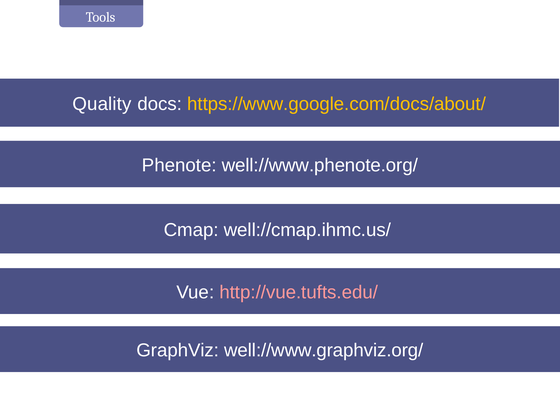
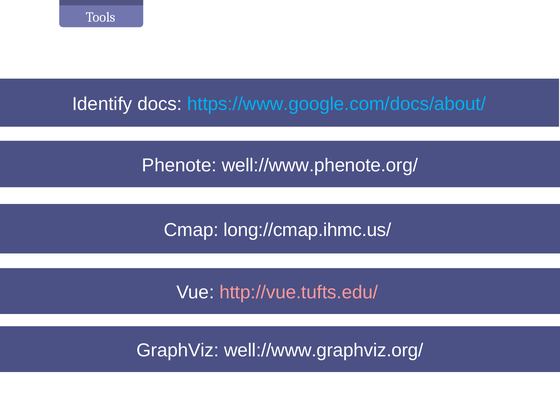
Quality: Quality -> Identify
https://www.google.com/docs/about/ colour: yellow -> light blue
well://cmap.ihmc.us/: well://cmap.ihmc.us/ -> long://cmap.ihmc.us/
